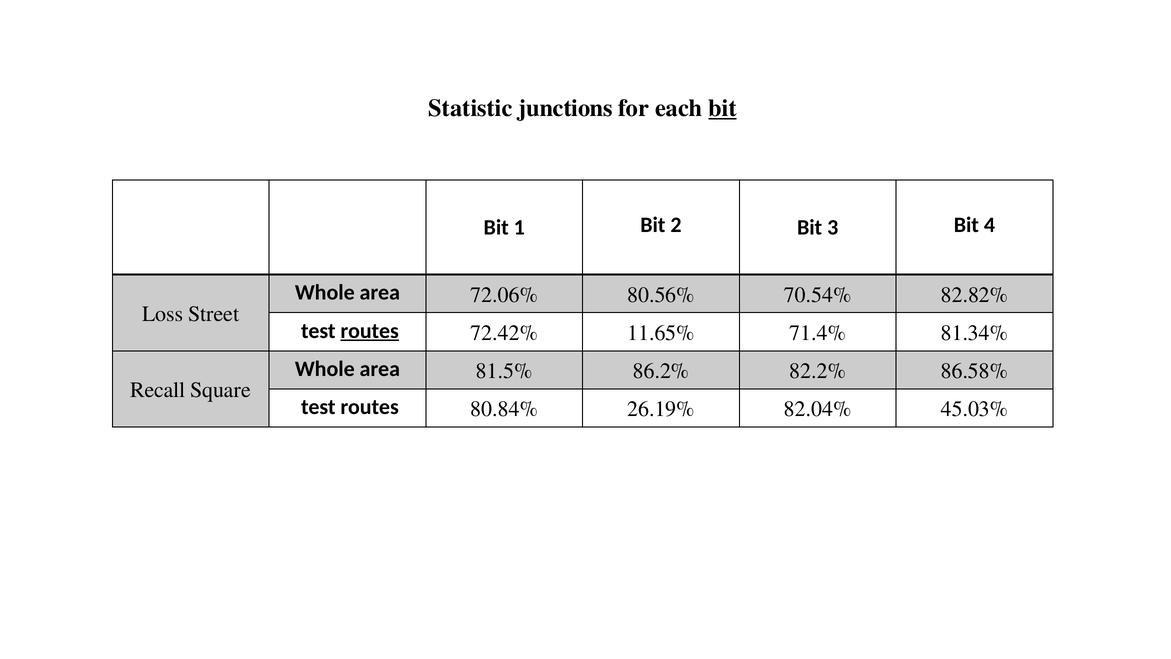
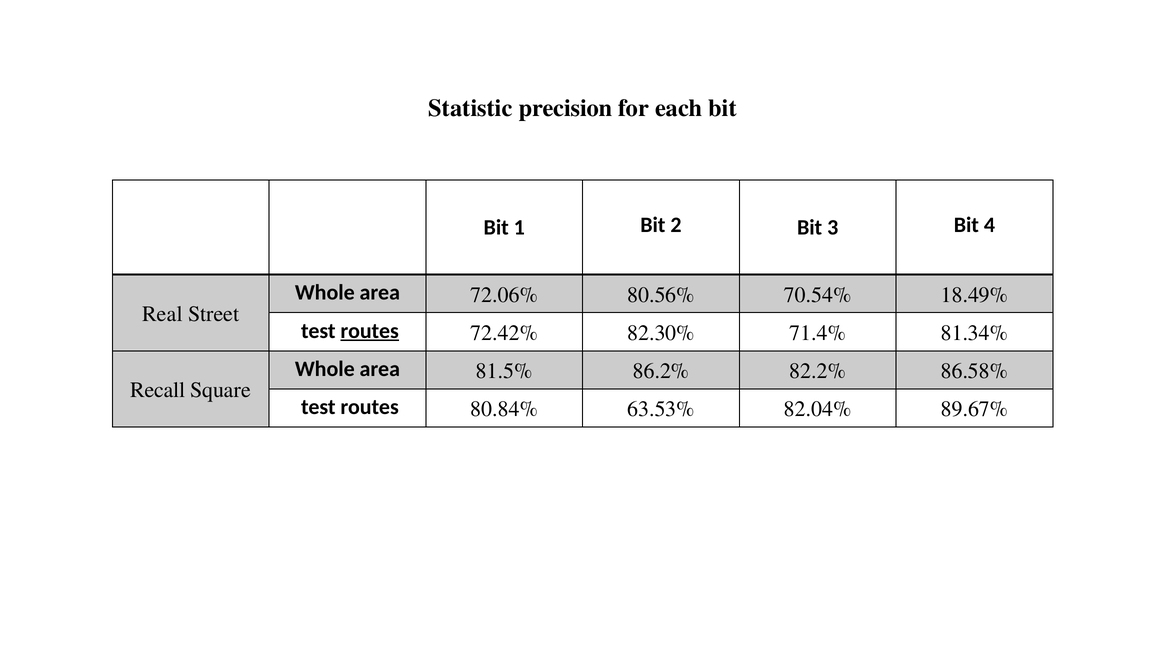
junctions: junctions -> precision
bit at (723, 108) underline: present -> none
82.82%: 82.82% -> 18.49%
Loss: Loss -> Real
11.65%: 11.65% -> 82.30%
26.19%: 26.19% -> 63.53%
45.03%: 45.03% -> 89.67%
